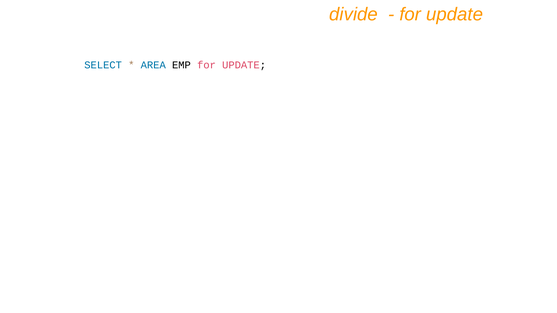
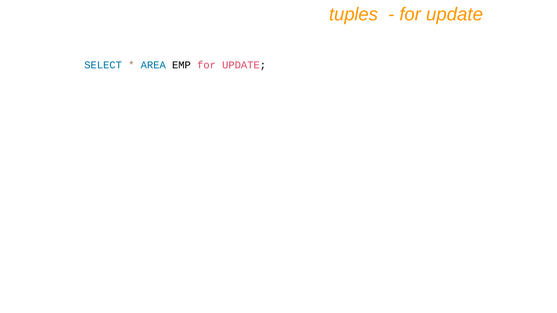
divide: divide -> tuples
